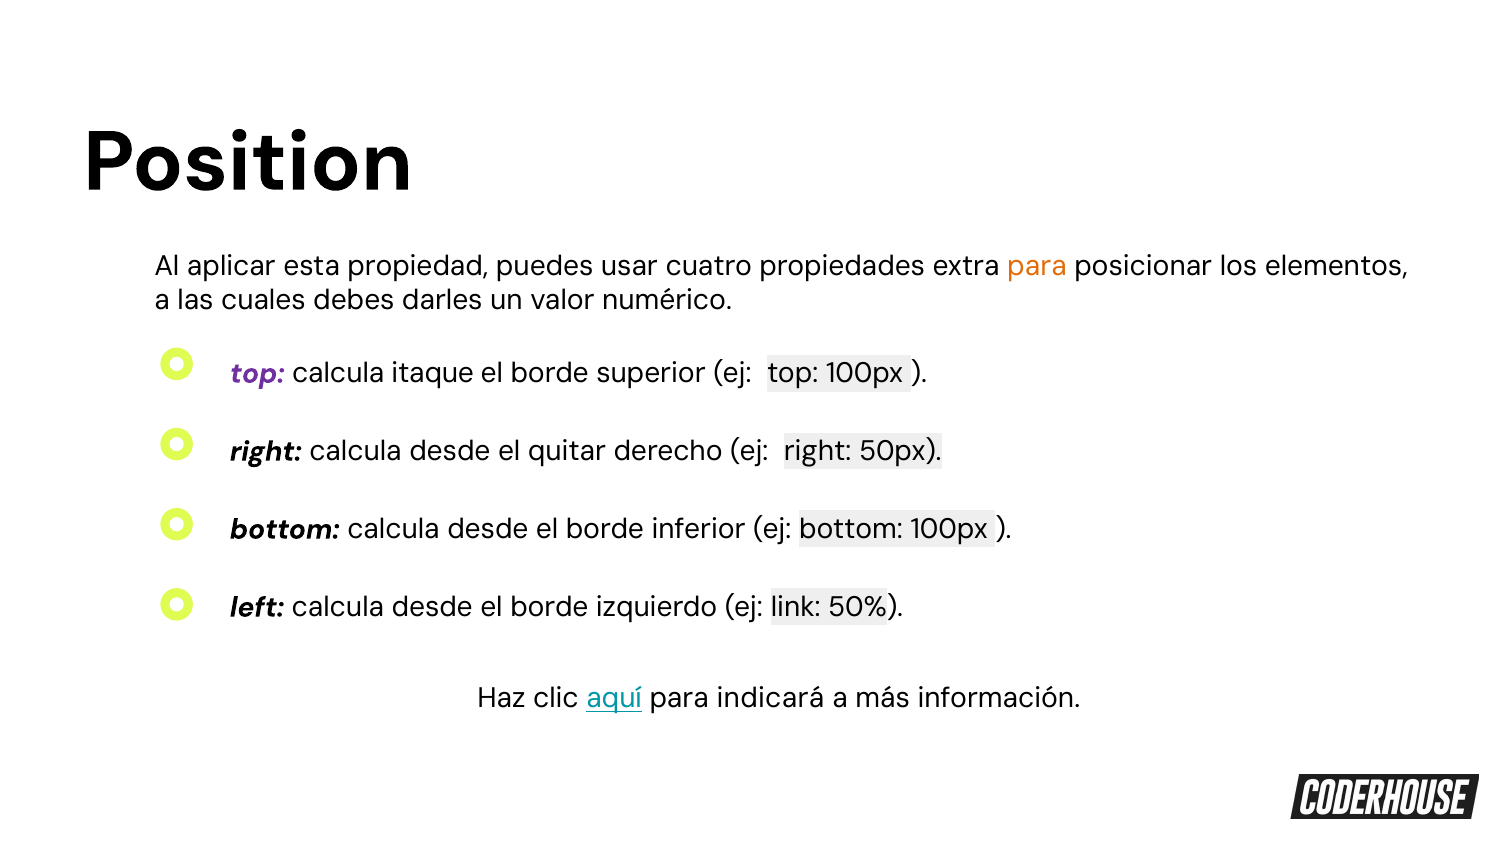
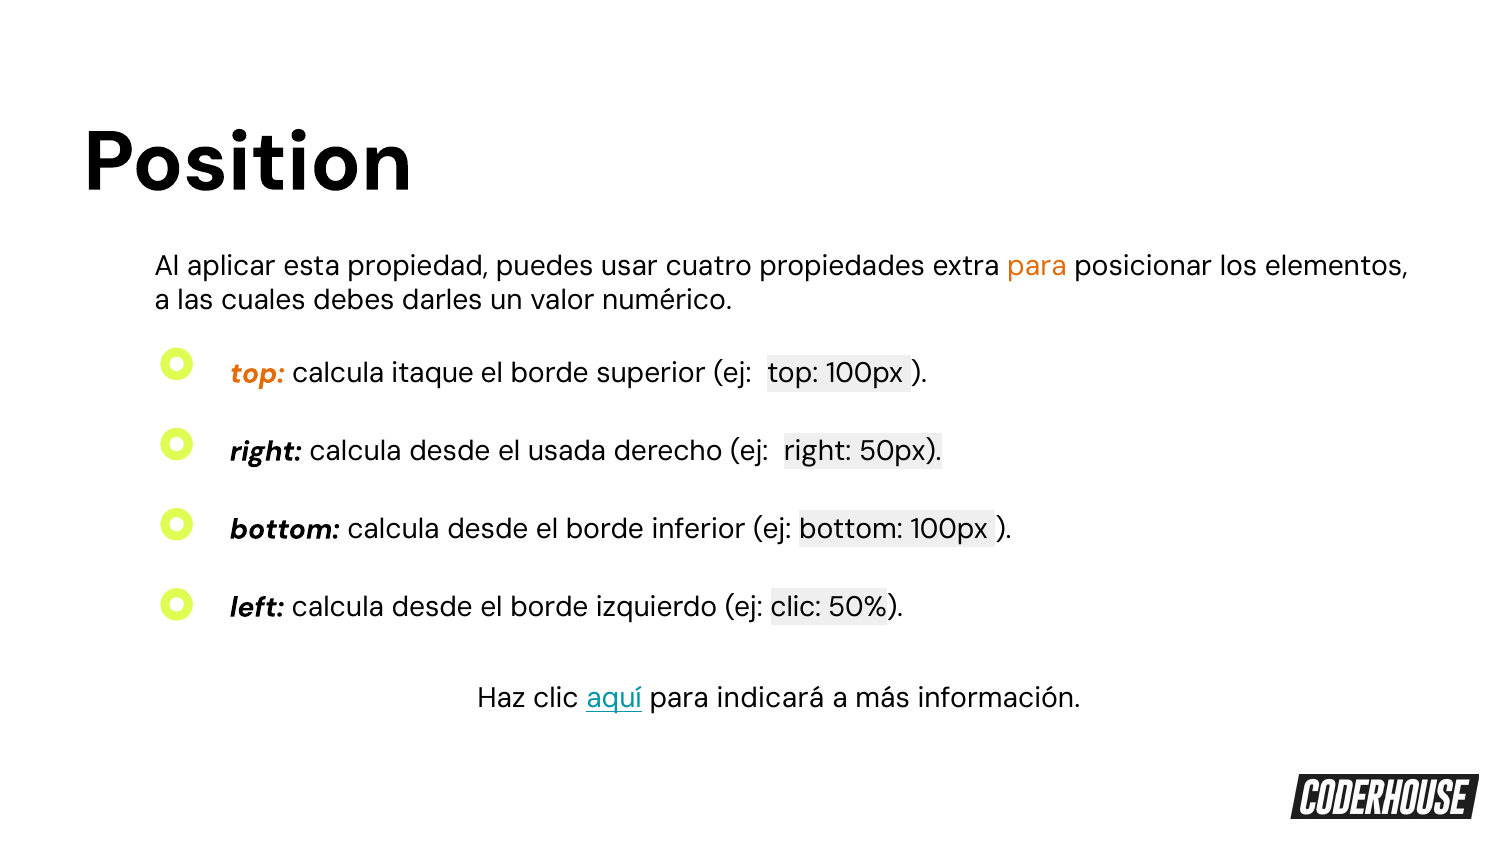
top at (257, 373) colour: purple -> orange
quitar: quitar -> usada
ej link: link -> clic
